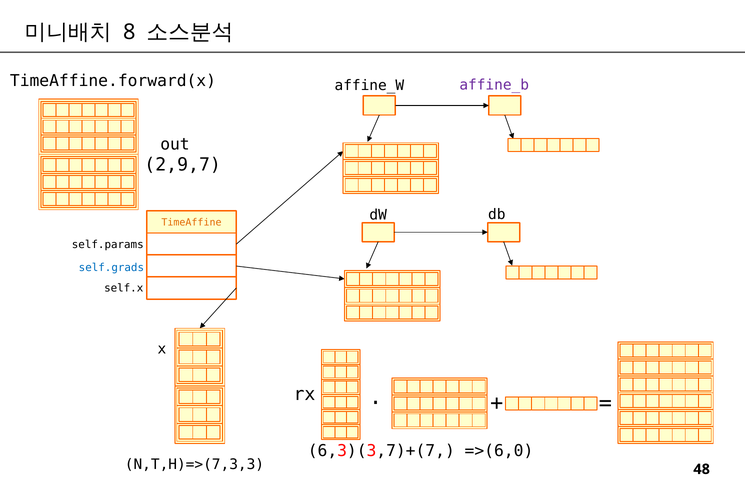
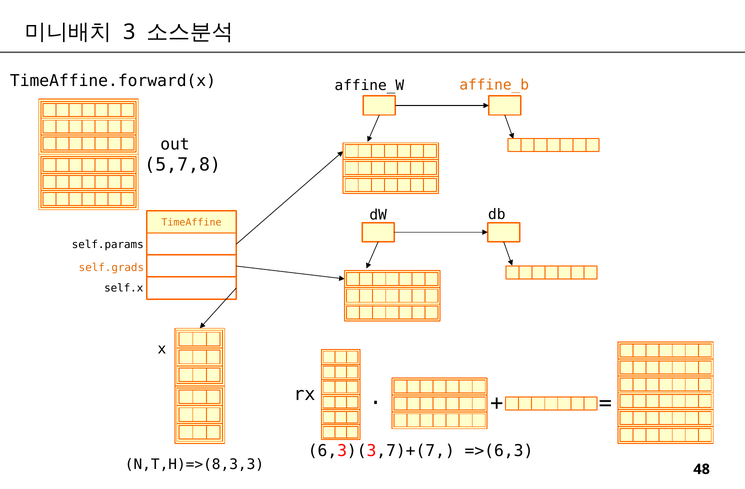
8: 8 -> 3
affine_b colour: purple -> orange
2,9,7: 2,9,7 -> 5,7,8
self.grads colour: blue -> orange
=>(6,0: =>(6,0 -> =>(6,3
N,T,H)=>(7,3,3: N,T,H)=>(7,3,3 -> N,T,H)=>(8,3,3
